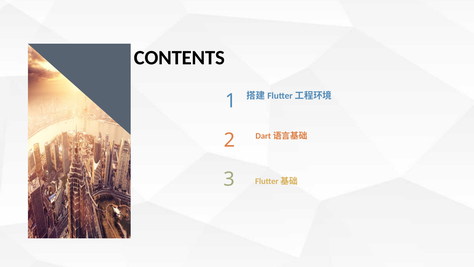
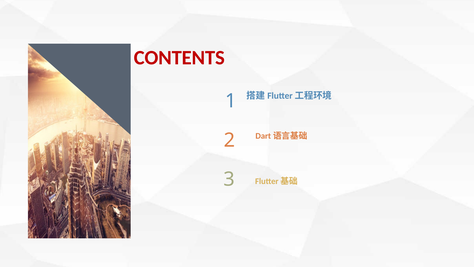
CONTENTS colour: black -> red
